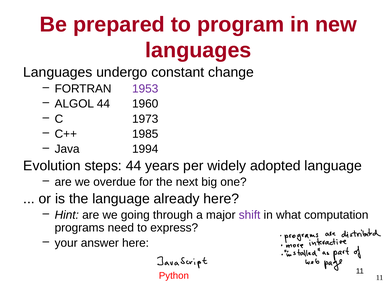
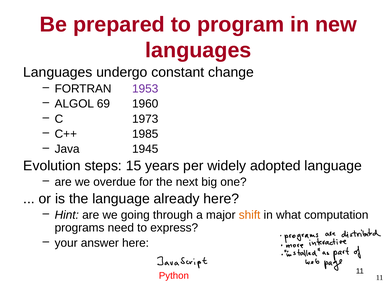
ALGOL 44: 44 -> 69
1994: 1994 -> 1945
steps 44: 44 -> 15
shift colour: purple -> orange
